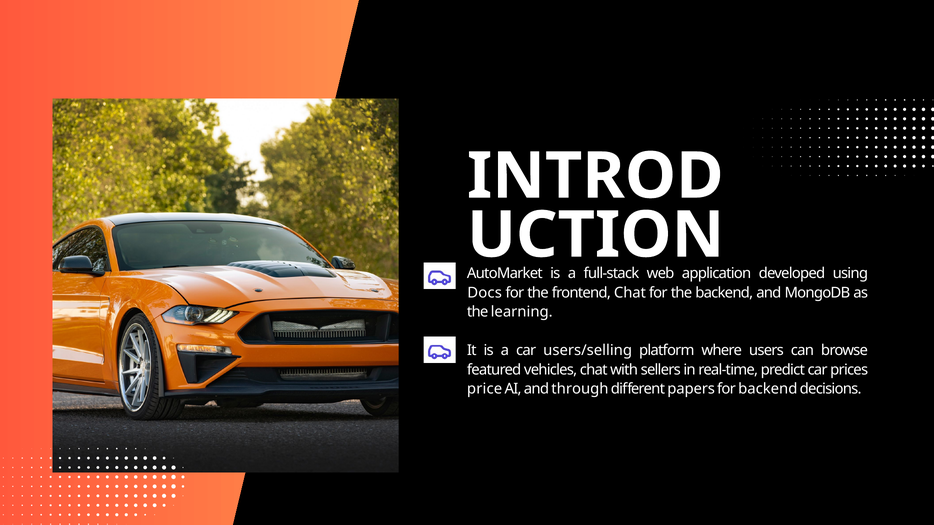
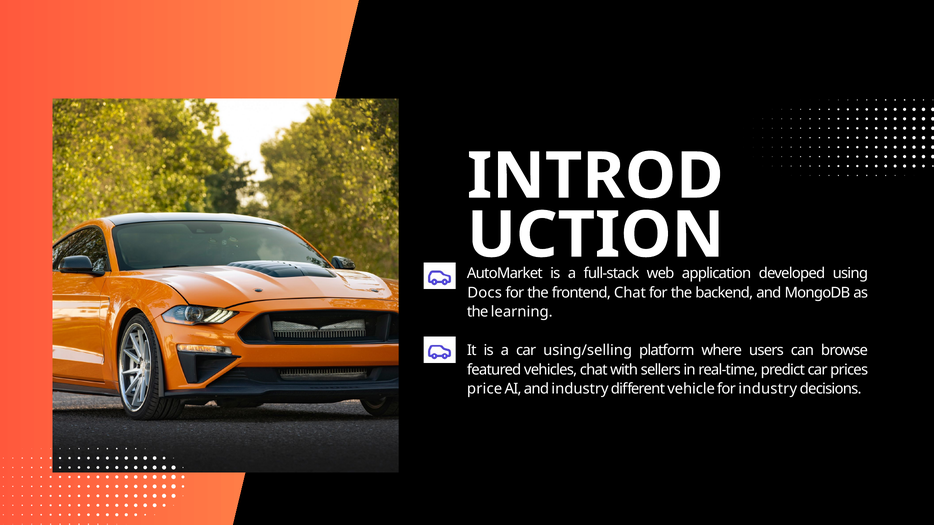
users/selling: users/selling -> using/selling
and through: through -> industry
papers: papers -> vehicle
for backend: backend -> industry
